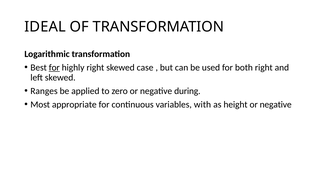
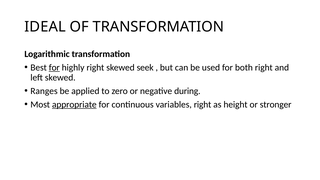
case: case -> seek
appropriate underline: none -> present
variables with: with -> right
height or negative: negative -> stronger
